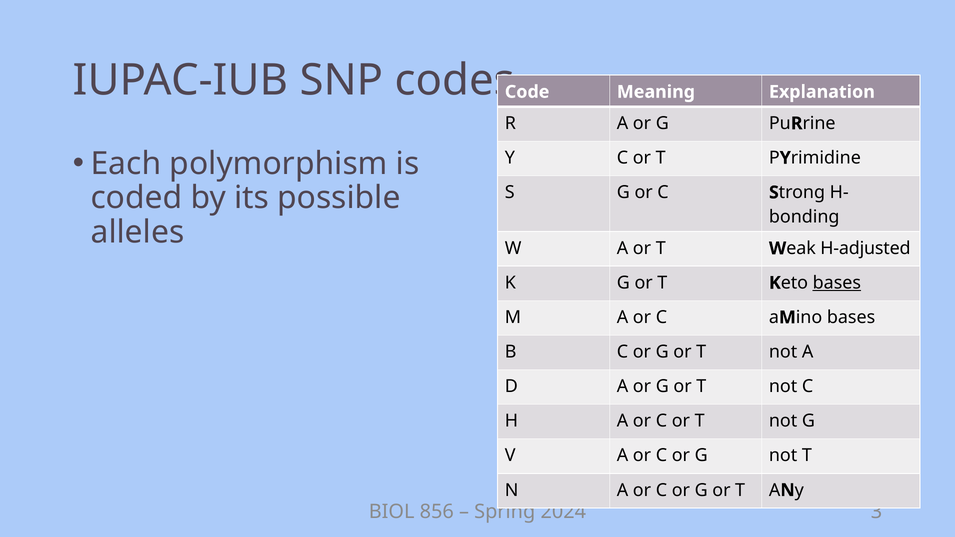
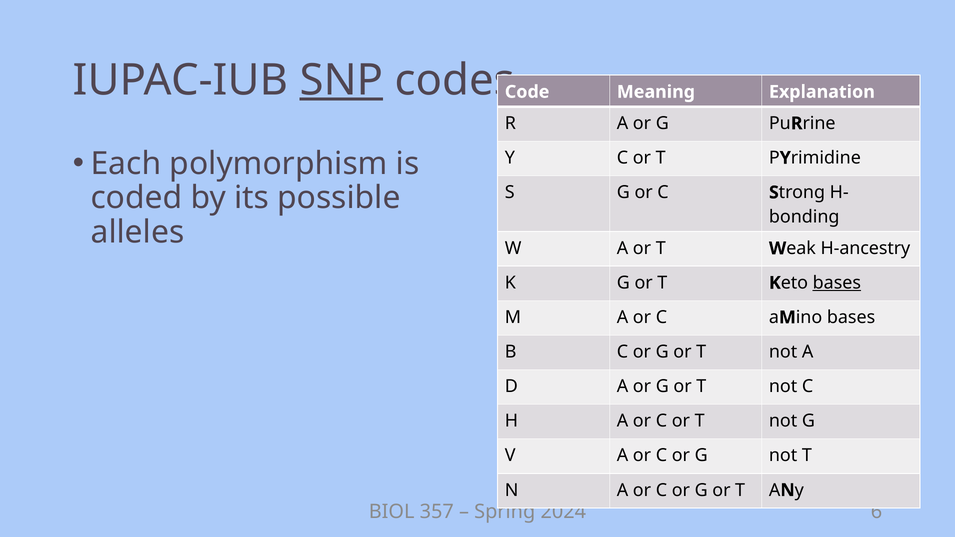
SNP underline: none -> present
H-adjusted: H-adjusted -> H-ancestry
856: 856 -> 357
3: 3 -> 6
